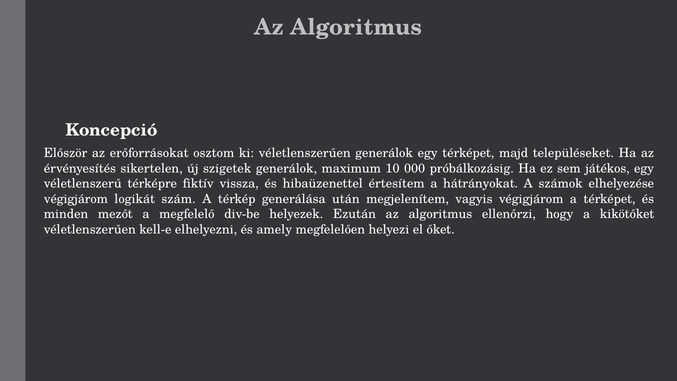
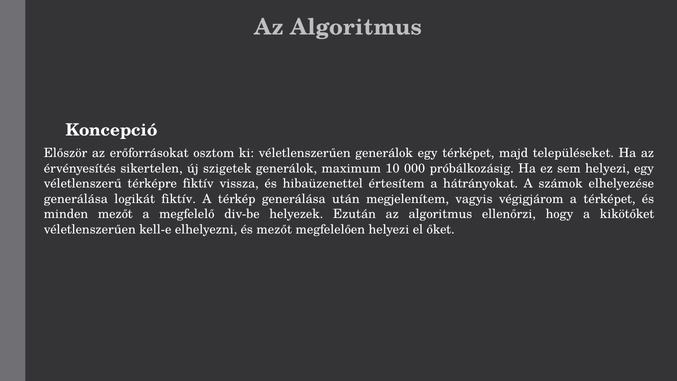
sem játékos: játékos -> helyezi
végigjárom at (76, 199): végigjárom -> generálása
logikát szám: szám -> fiktív
és amely: amely -> mezőt
